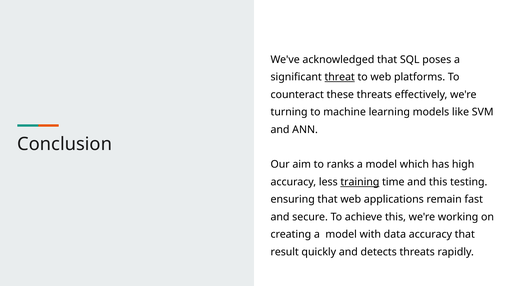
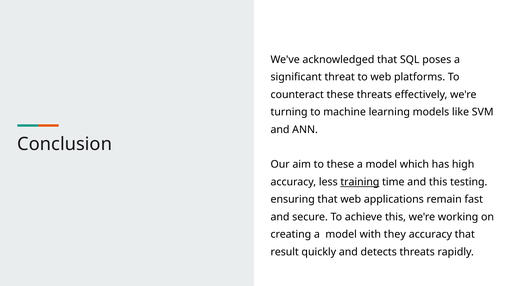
threat underline: present -> none
to ranks: ranks -> these
data: data -> they
